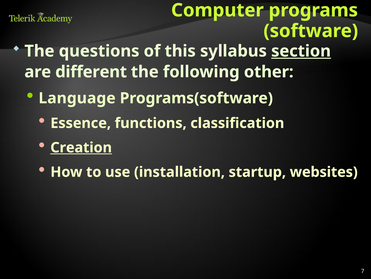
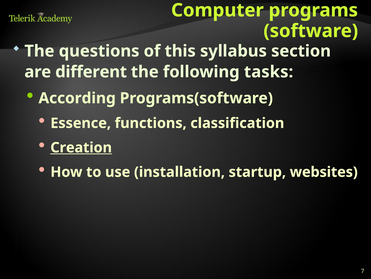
section underline: present -> none
other: other -> tasks
Language: Language -> According
